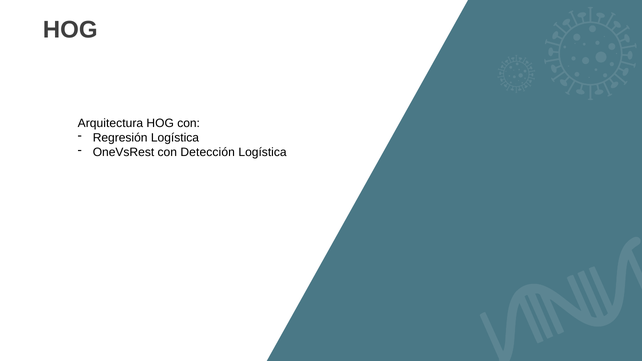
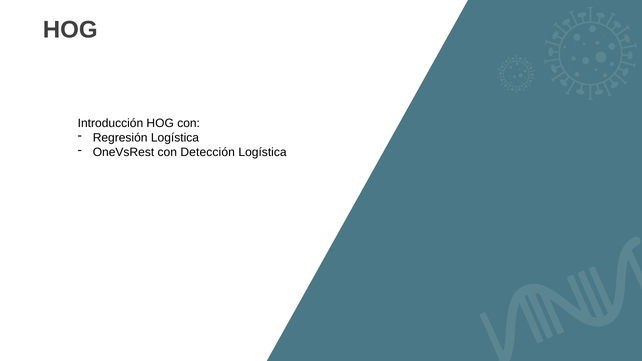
Arquitectura: Arquitectura -> Introducción
